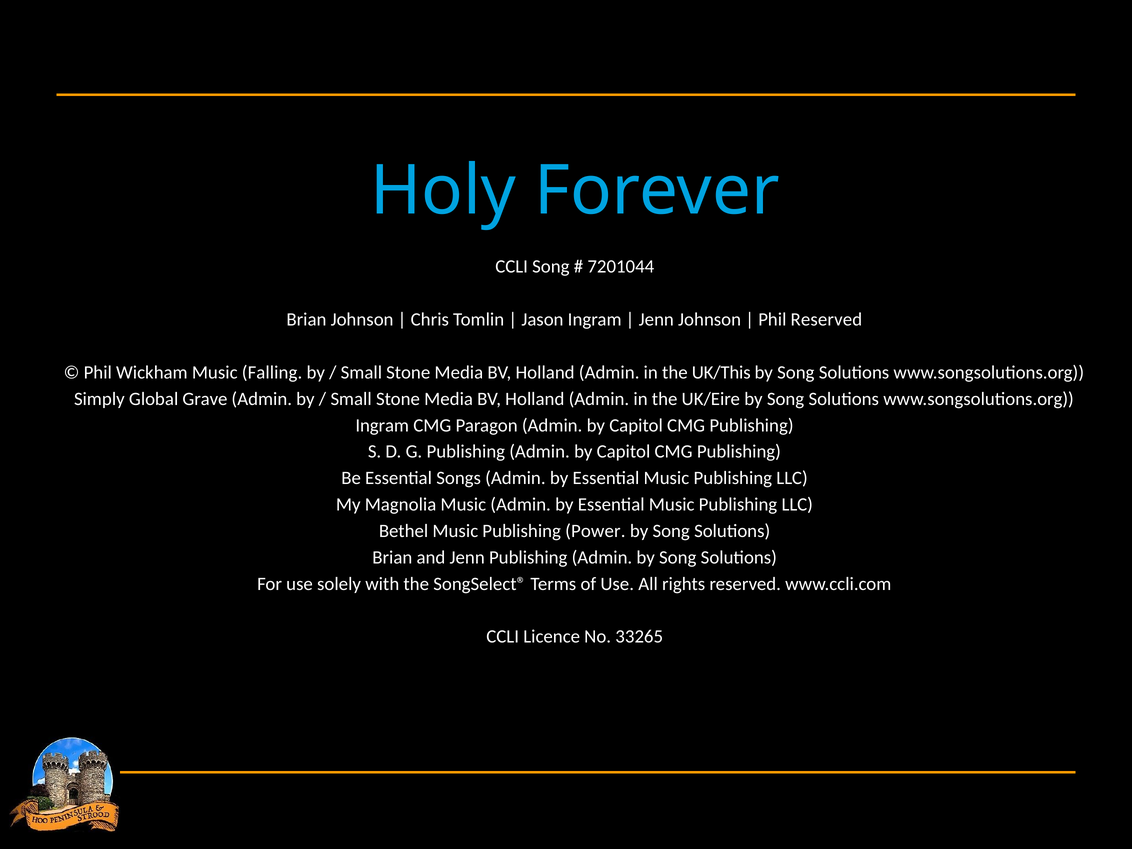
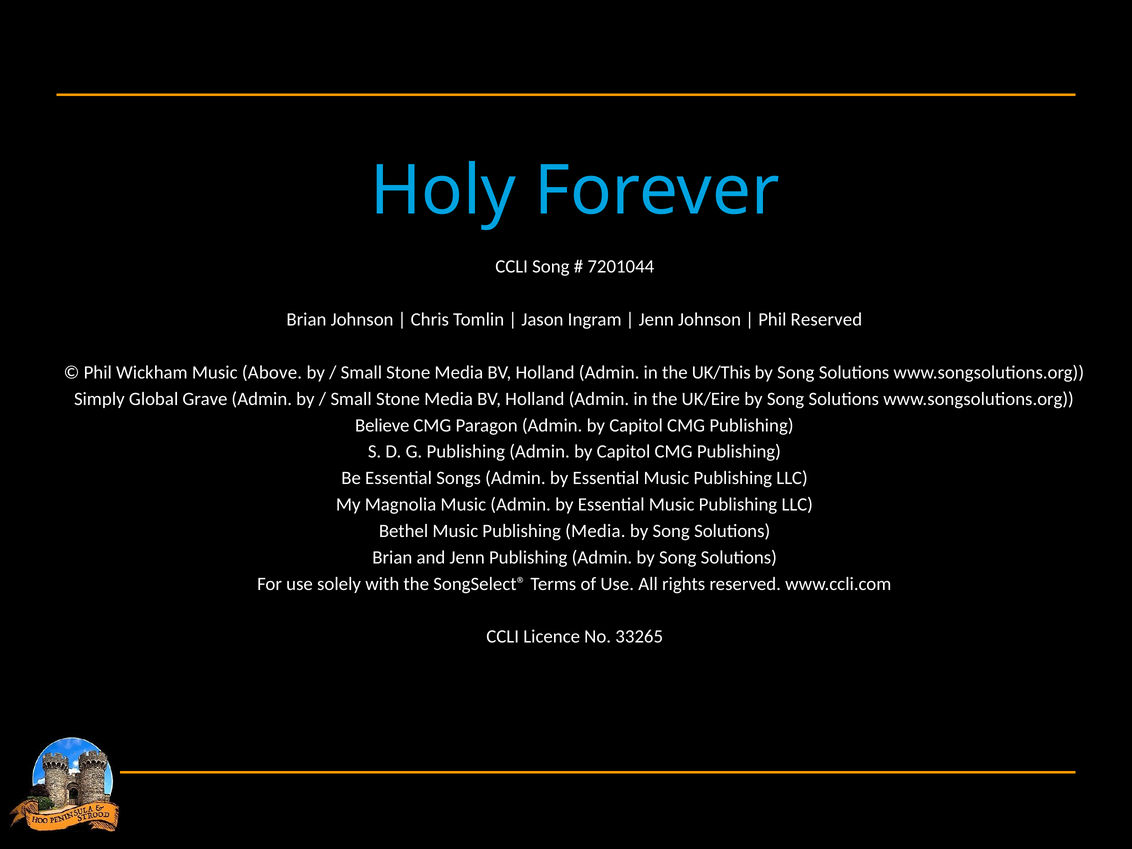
Falling: Falling -> Above
Ingram at (382, 425): Ingram -> Believe
Publishing Power: Power -> Media
